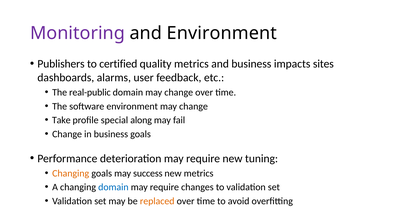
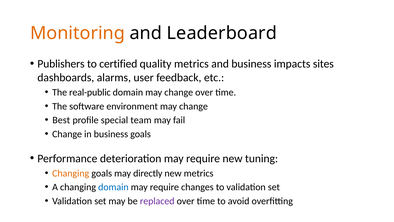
Monitoring colour: purple -> orange
and Environment: Environment -> Leaderboard
Take: Take -> Best
along: along -> team
success: success -> directly
replaced colour: orange -> purple
